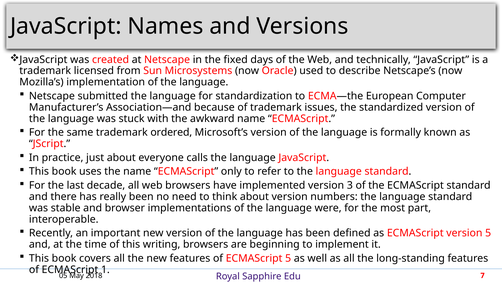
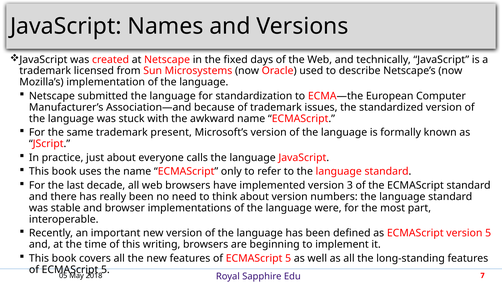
ordered: ordered -> present
1 at (105, 270): 1 -> 5
